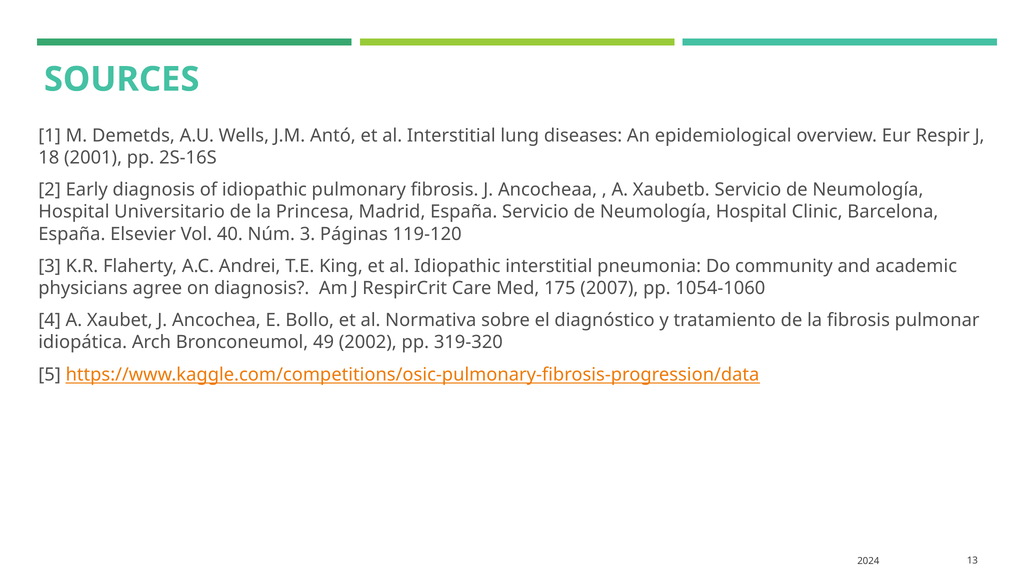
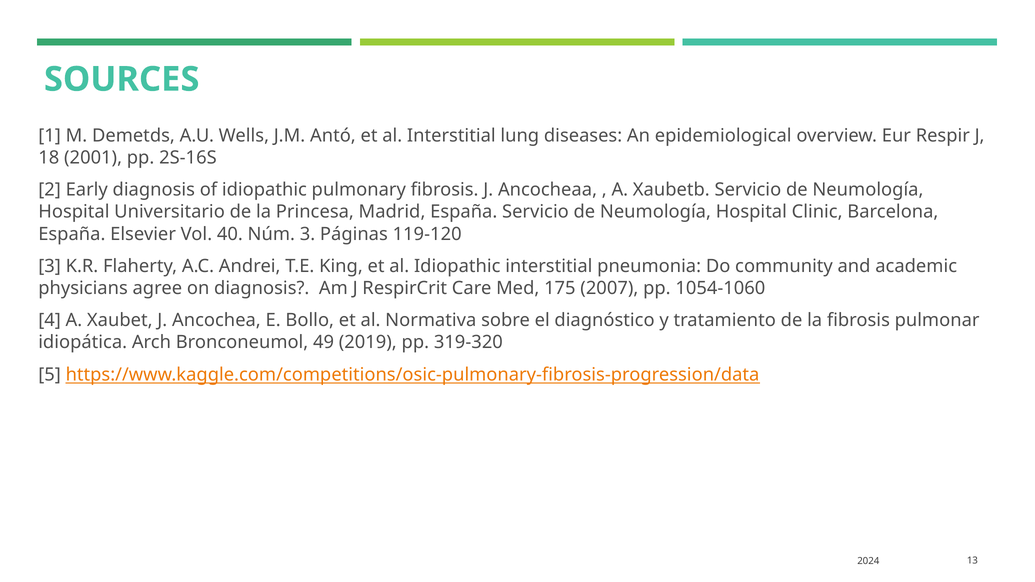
2002: 2002 -> 2019
